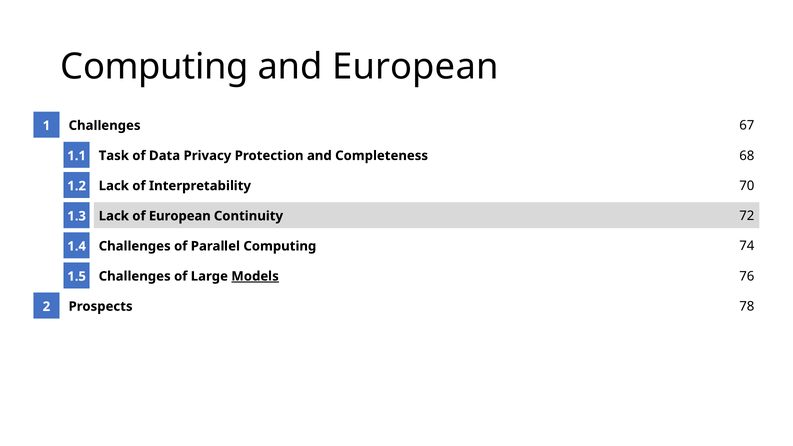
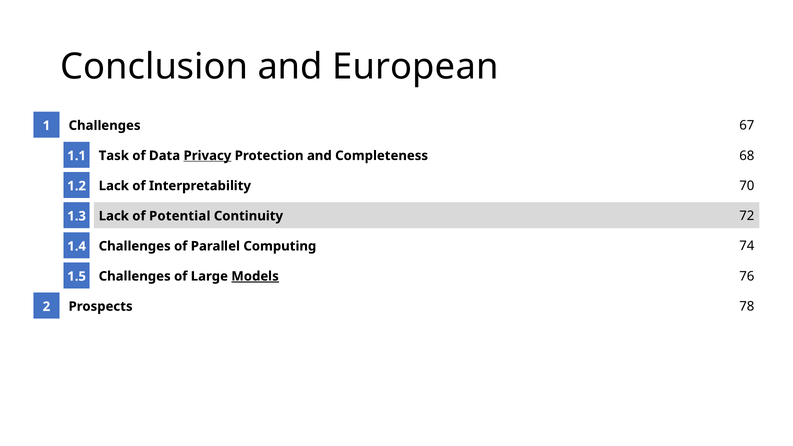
Computing at (154, 67): Computing -> Conclusion
Privacy underline: none -> present
of European: European -> Potential
